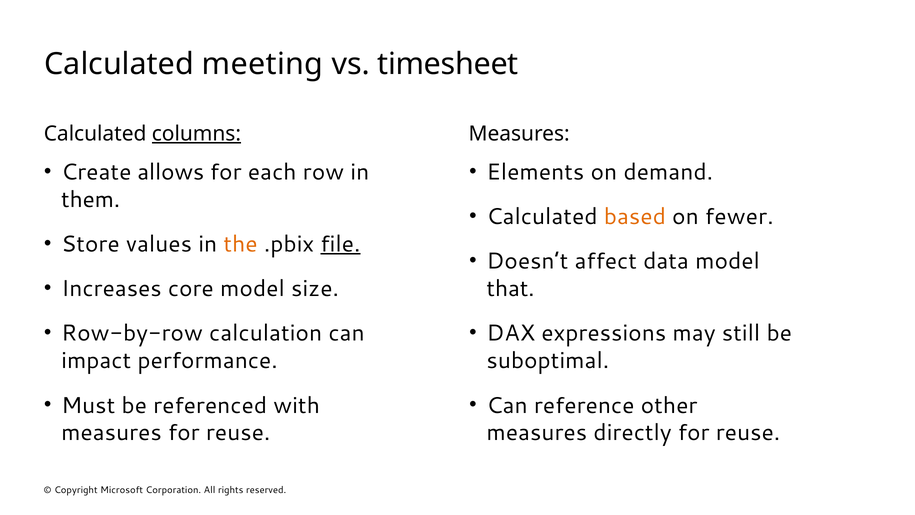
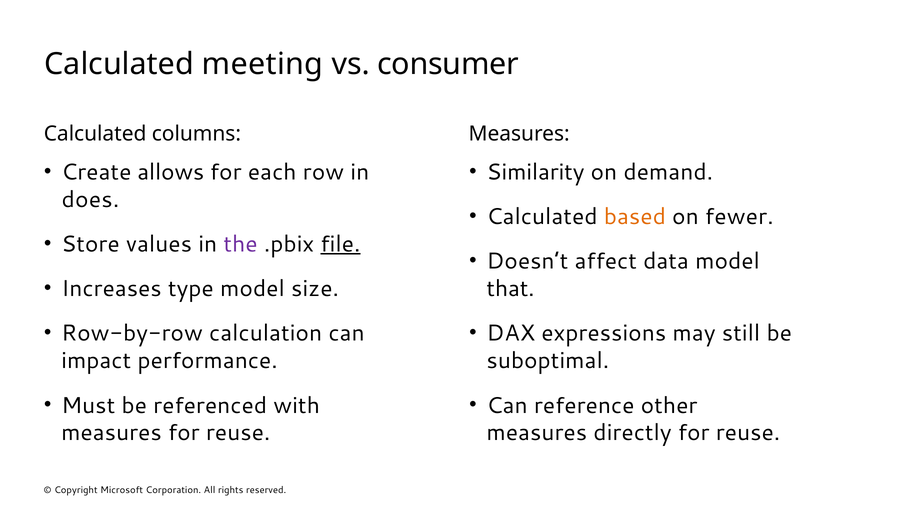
timesheet: timesheet -> consumer
columns underline: present -> none
Elements: Elements -> Similarity
them: them -> does
the colour: orange -> purple
core: core -> type
